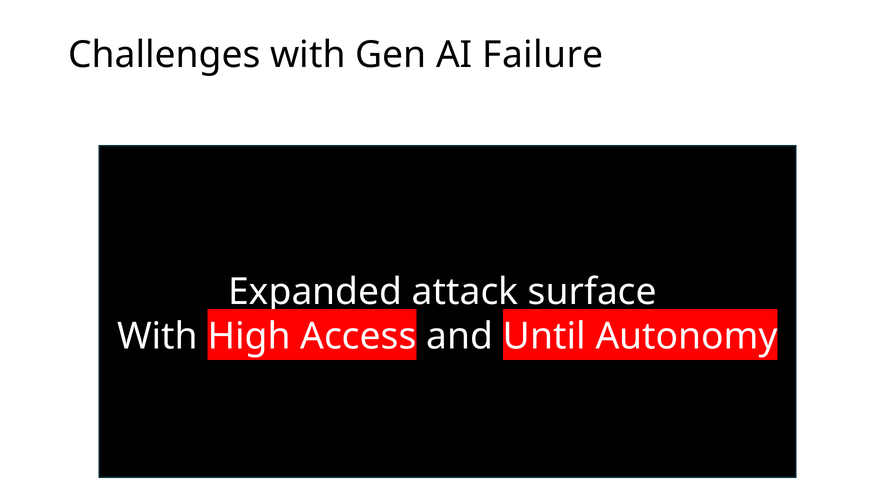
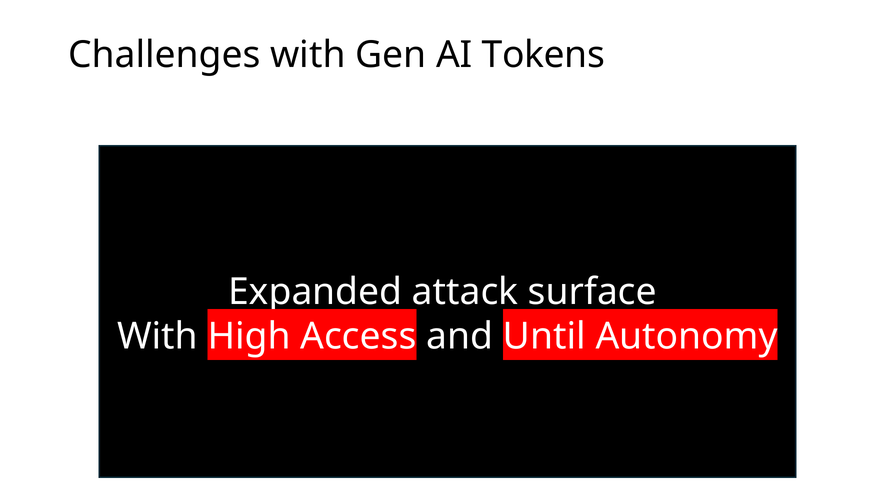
Failure: Failure -> Tokens
